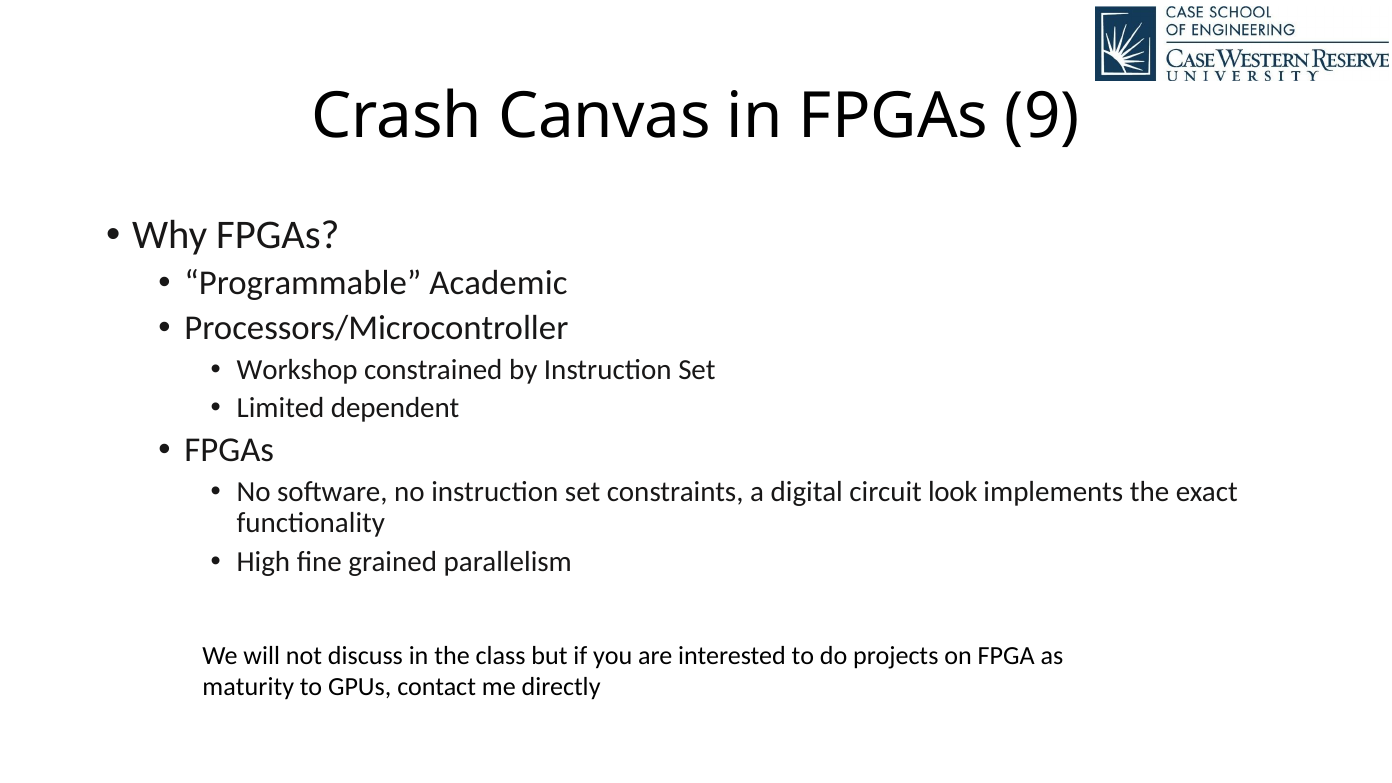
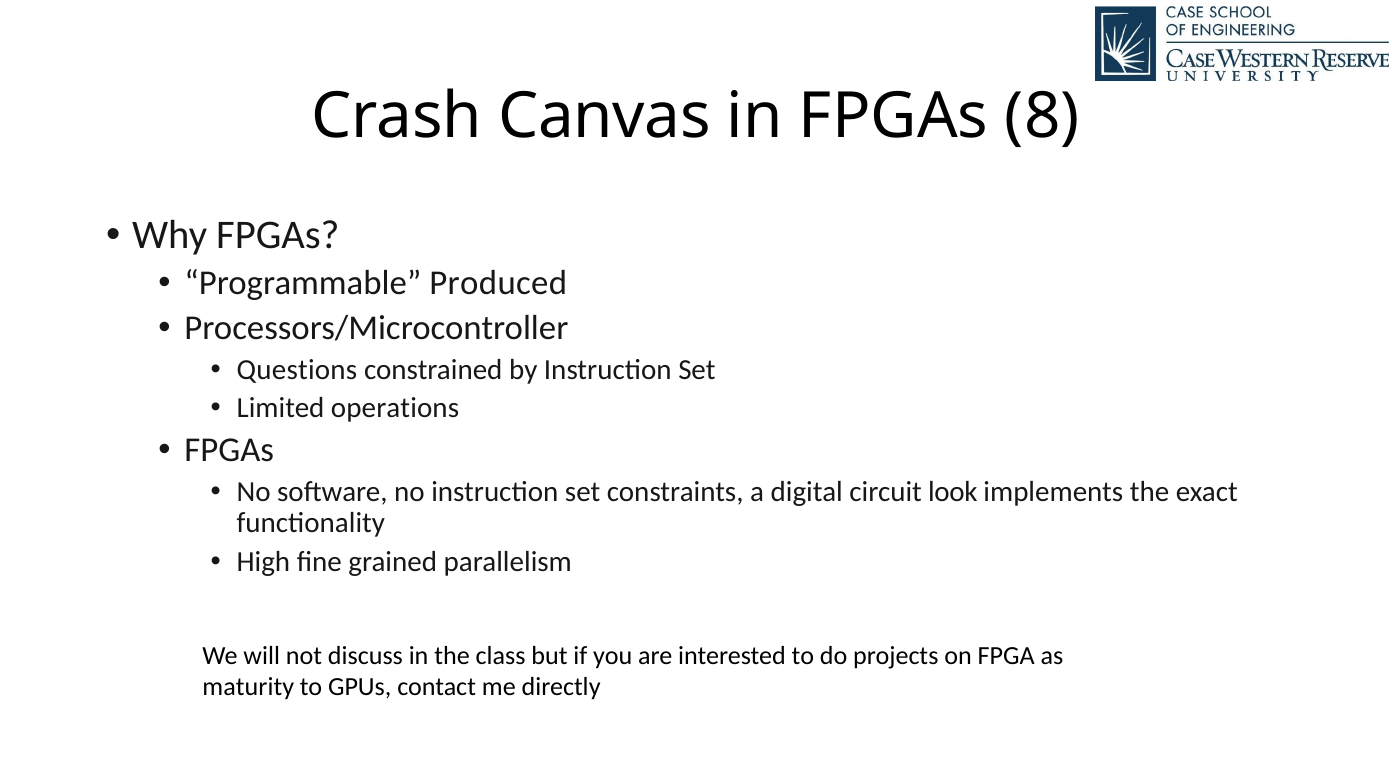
9: 9 -> 8
Academic: Academic -> Produced
Workshop: Workshop -> Questions
dependent: dependent -> operations
